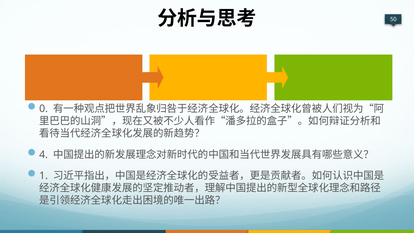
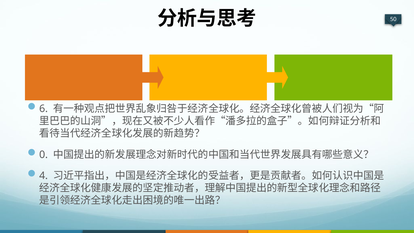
0: 0 -> 6
4: 4 -> 0
1: 1 -> 4
